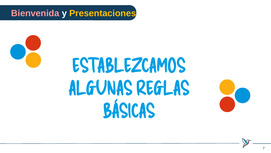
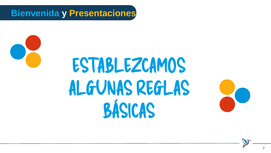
Bienvenida colour: pink -> light blue
